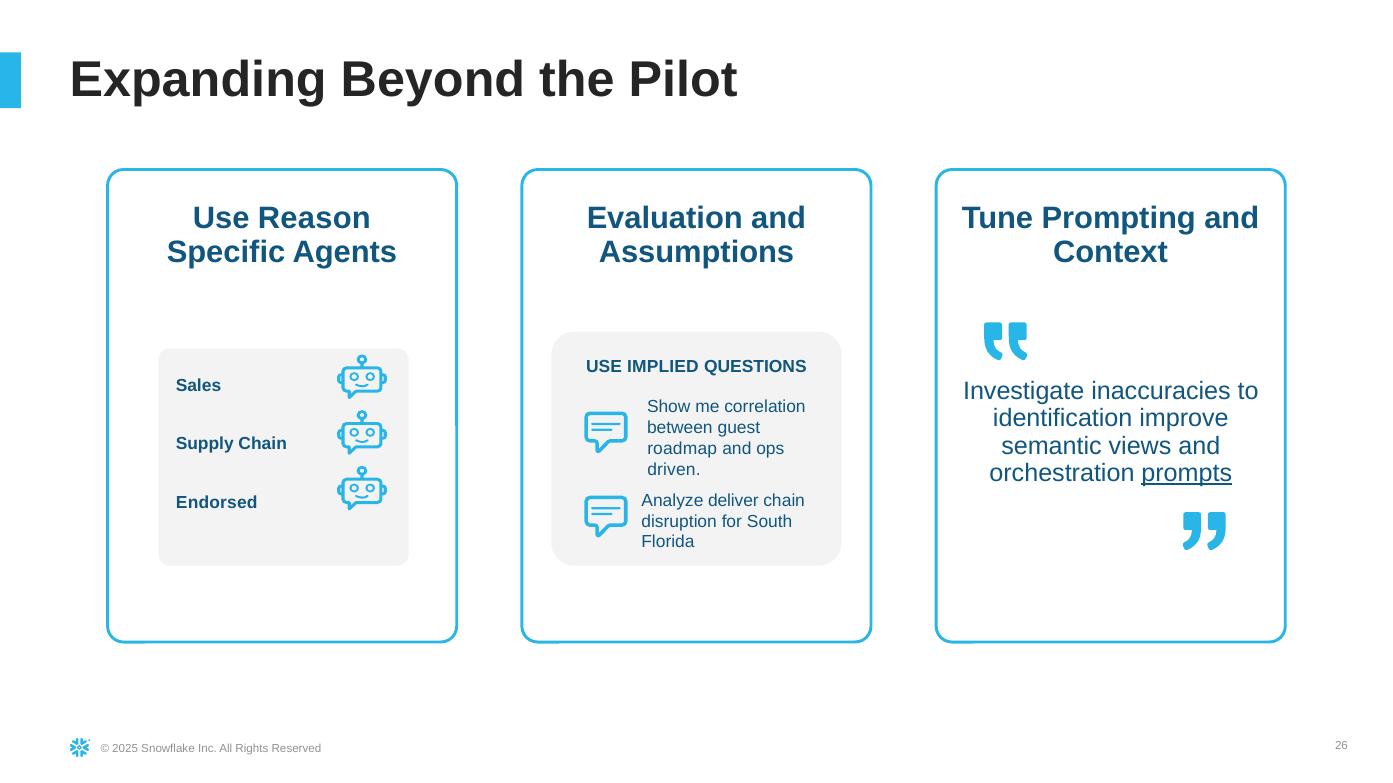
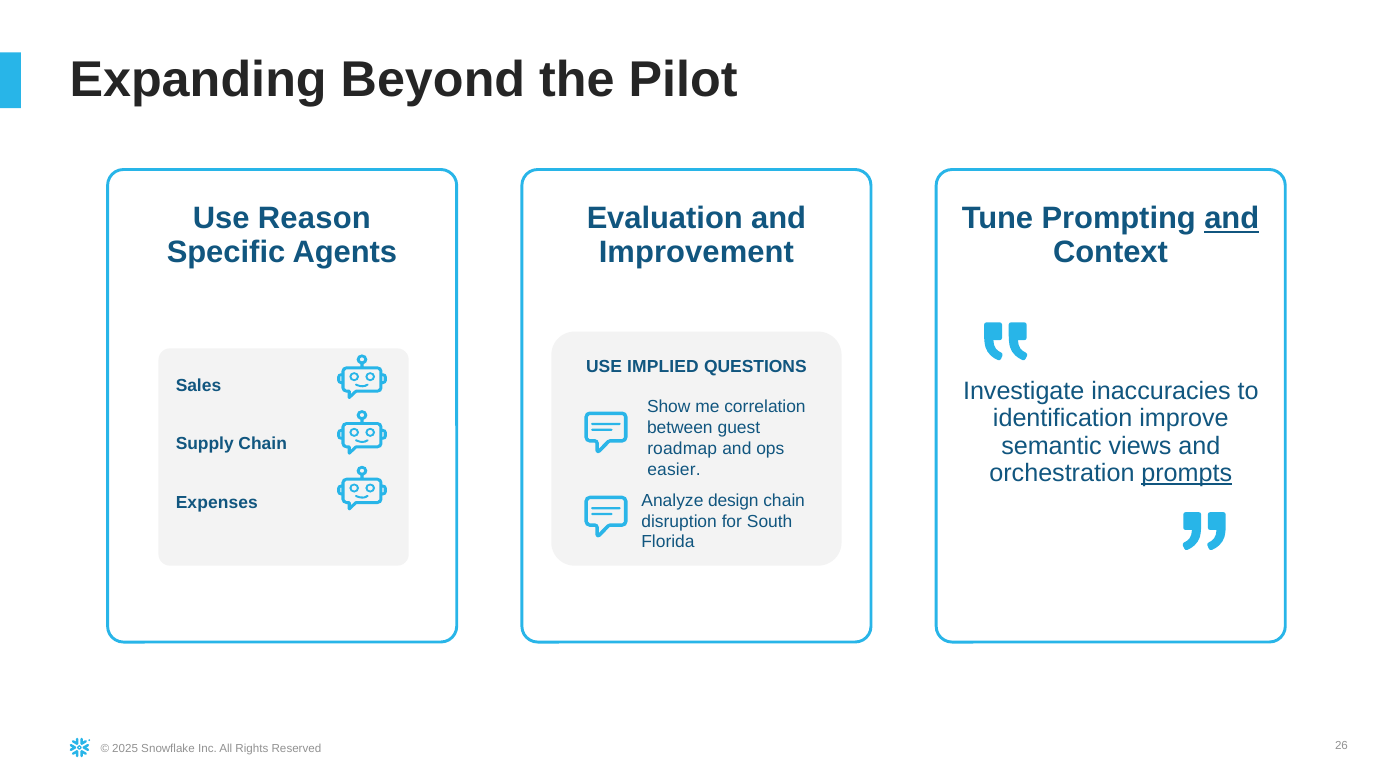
and at (1232, 219) underline: none -> present
Assumptions: Assumptions -> Improvement
driven: driven -> easier
deliver: deliver -> design
Endorsed: Endorsed -> Expenses
